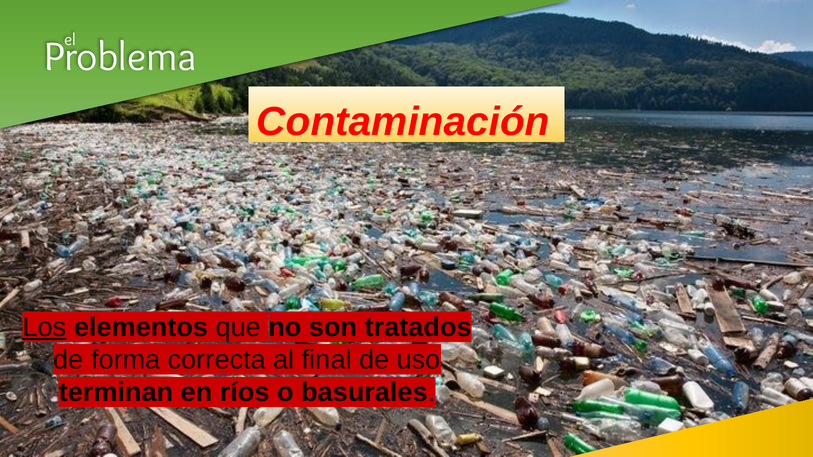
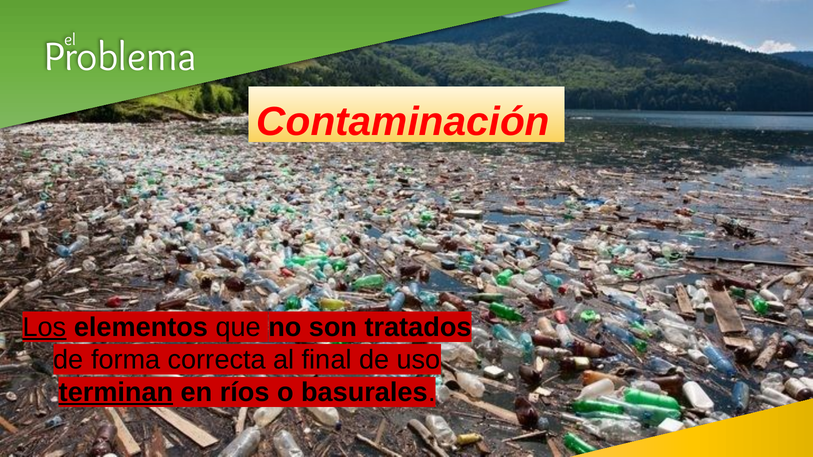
terminan underline: none -> present
